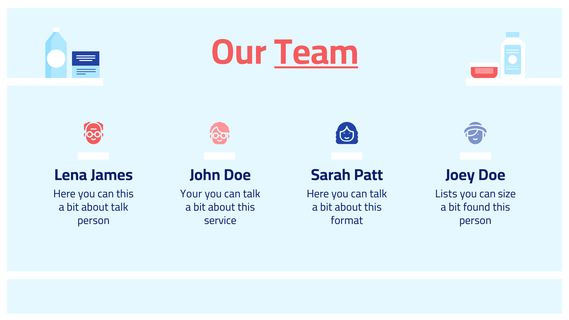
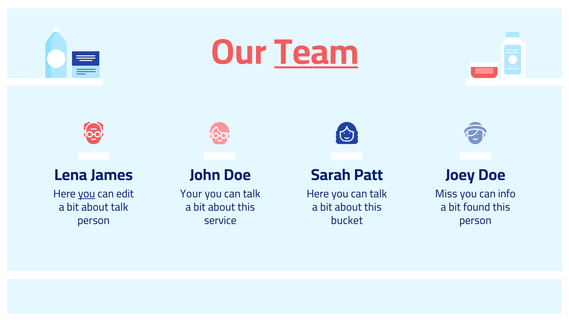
you at (87, 194) underline: none -> present
can this: this -> edit
Lists: Lists -> Miss
size: size -> info
format: format -> bucket
